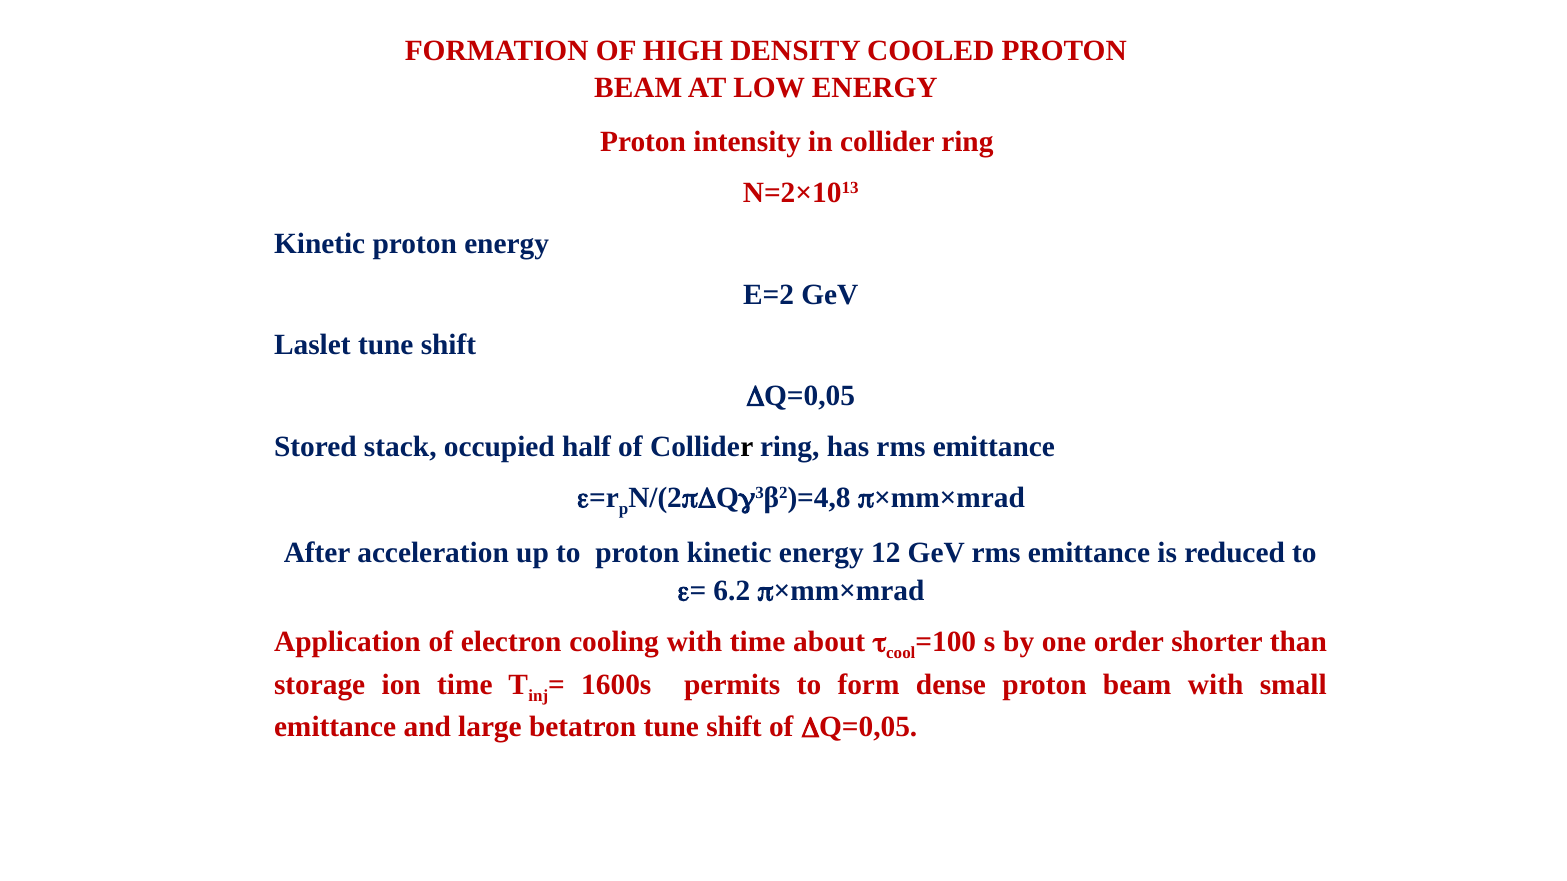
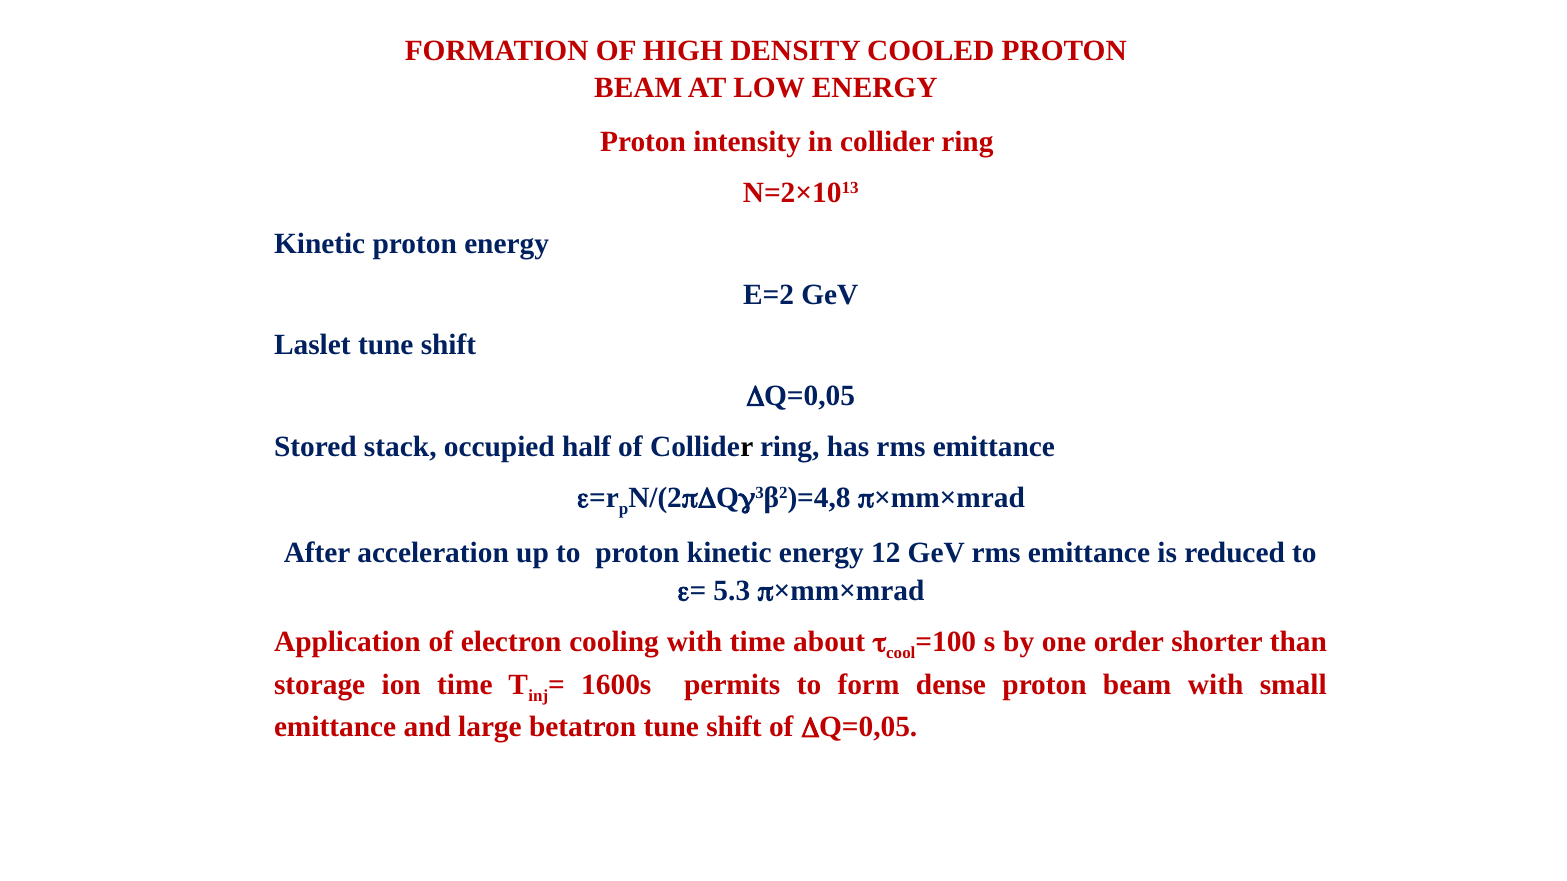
6.2: 6.2 -> 5.3
